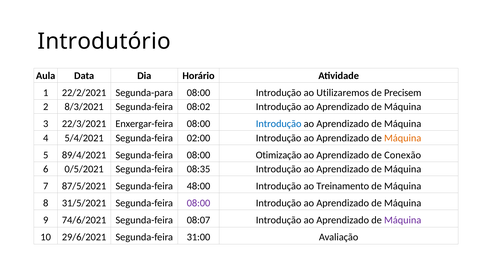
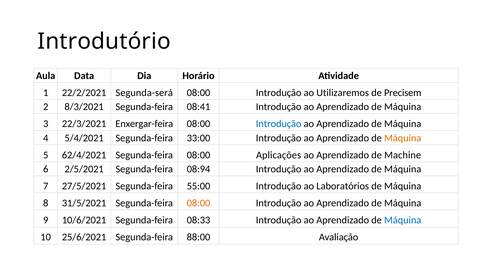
Segunda-para: Segunda-para -> Segunda-será
08:02: 08:02 -> 08:41
02:00: 02:00 -> 33:00
89/4/2021: 89/4/2021 -> 62/4/2021
Otimização: Otimização -> Aplicações
Conexão: Conexão -> Machine
0/5/2021: 0/5/2021 -> 2/5/2021
08:35: 08:35 -> 08:94
87/5/2021: 87/5/2021 -> 27/5/2021
48:00: 48:00 -> 55:00
Treinamento: Treinamento -> Laboratórios
08:00 at (199, 203) colour: purple -> orange
74/6/2021: 74/6/2021 -> 10/6/2021
08:07: 08:07 -> 08:33
Máquina at (403, 220) colour: purple -> blue
29/6/2021: 29/6/2021 -> 25/6/2021
31:00: 31:00 -> 88:00
